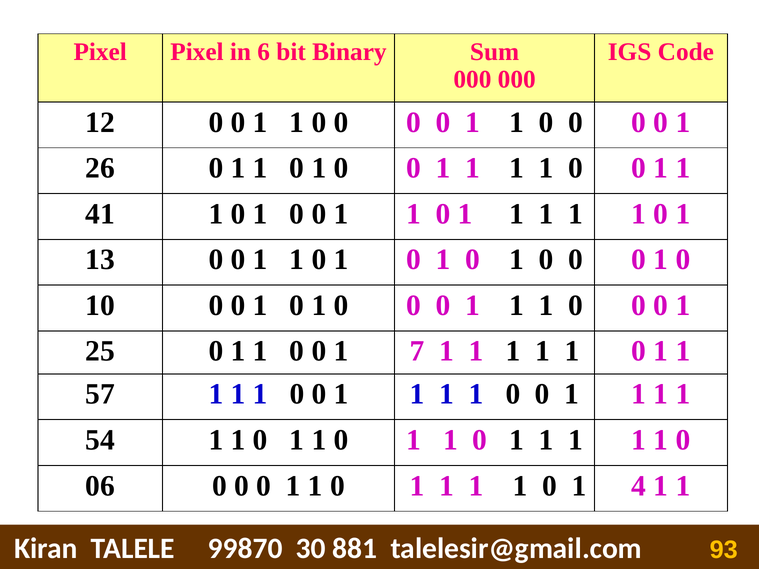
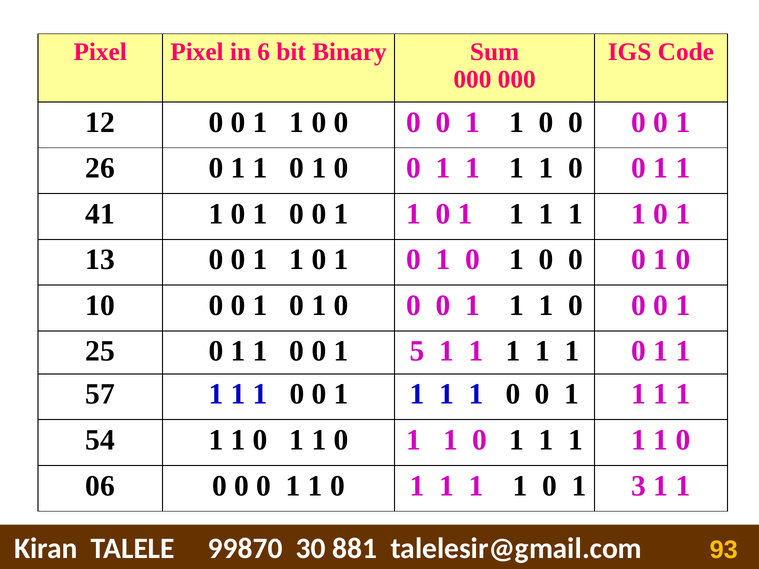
7: 7 -> 5
4: 4 -> 3
